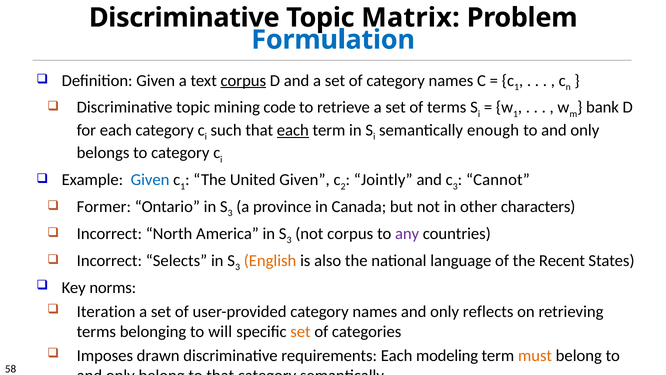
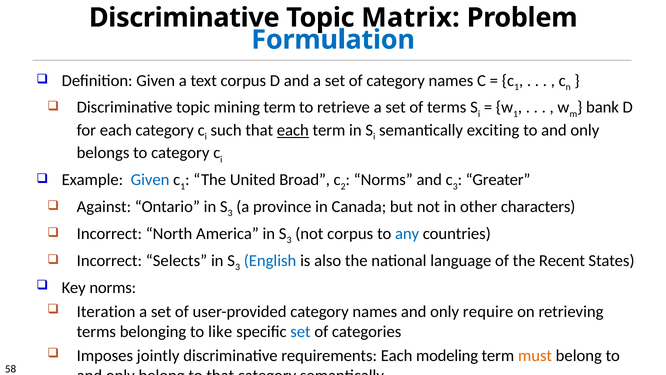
corpus at (243, 80) underline: present -> none
mining code: code -> term
enough: enough -> exciting
United Given: Given -> Broad
Jointly at (383, 180): Jointly -> Norms
Cannot: Cannot -> Greater
Former: Former -> Against
any colour: purple -> blue
English colour: orange -> blue
reflects: reflects -> require
will: will -> like
set at (300, 331) colour: orange -> blue
drawn: drawn -> jointly
